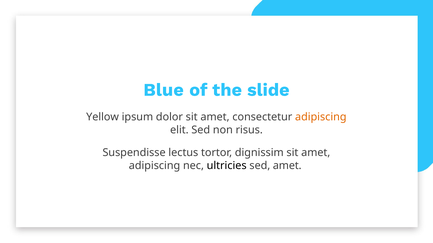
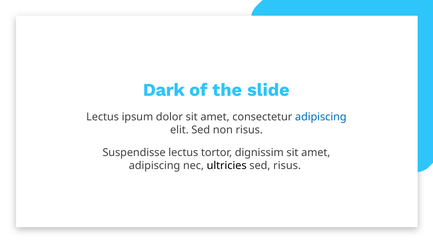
Blue: Blue -> Dark
Yellow at (103, 117): Yellow -> Lectus
adipiscing at (321, 117) colour: orange -> blue
sed amet: amet -> risus
